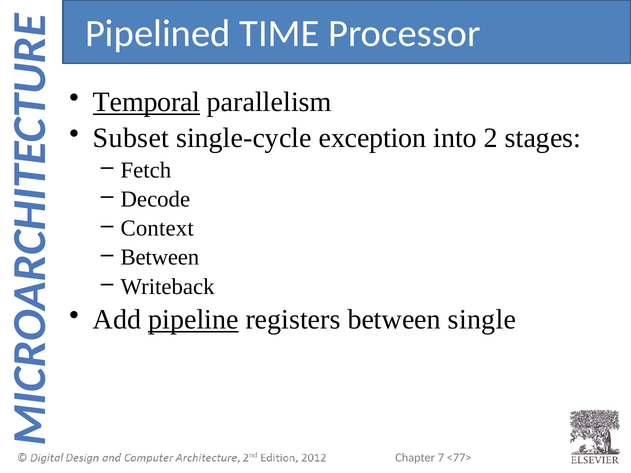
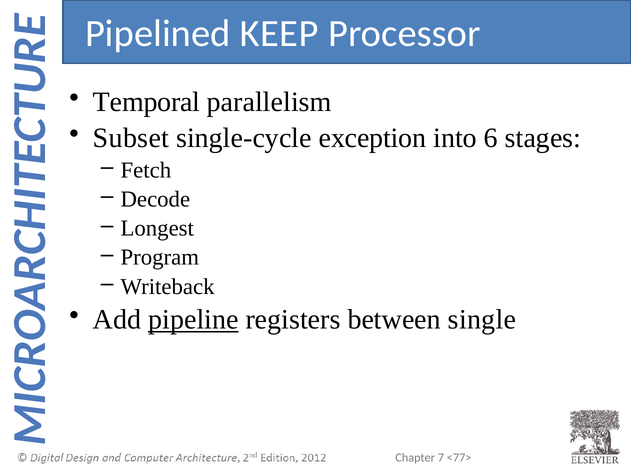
TIME: TIME -> KEEP
Temporal underline: present -> none
2: 2 -> 6
Context: Context -> Longest
Between at (160, 258): Between -> Program
